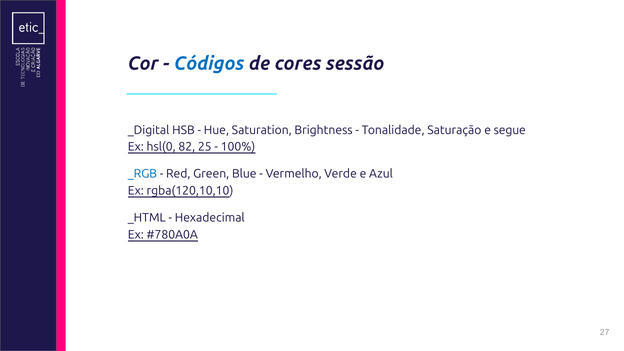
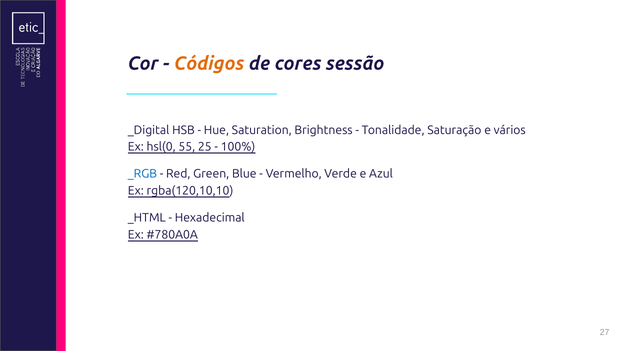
Códigos colour: blue -> orange
segue: segue -> vários
82: 82 -> 55
